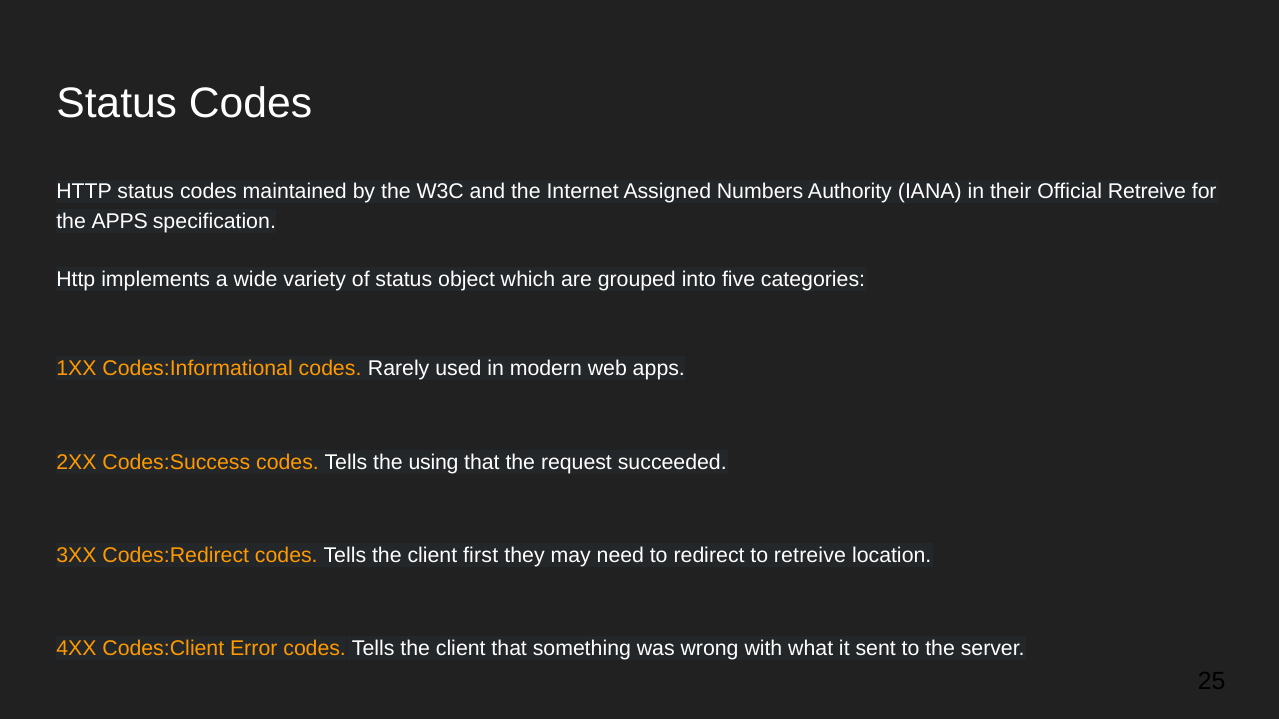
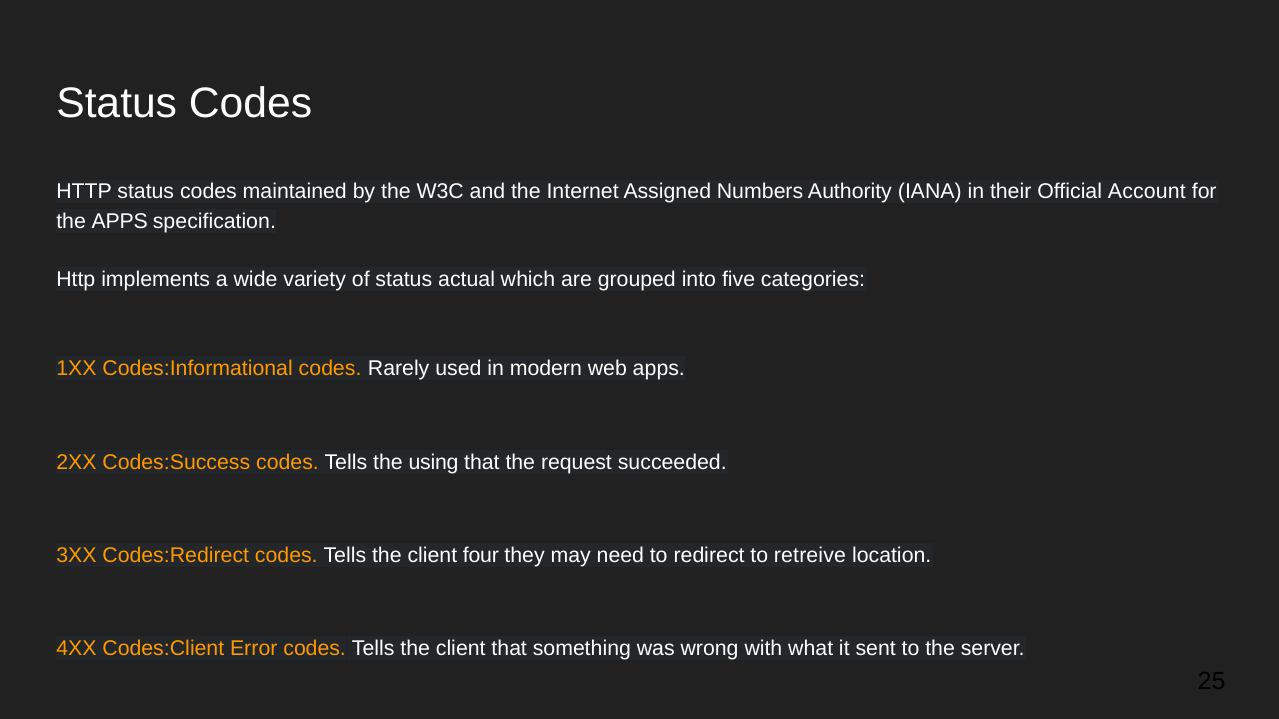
Official Retreive: Retreive -> Account
object: object -> actual
first: first -> four
